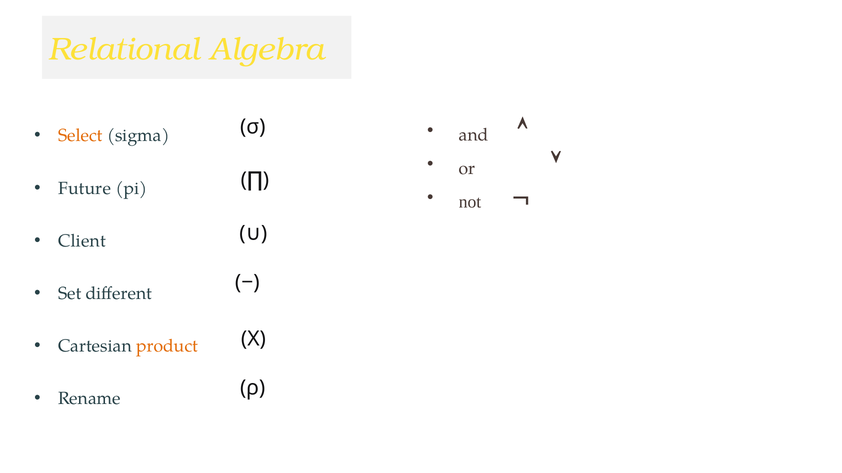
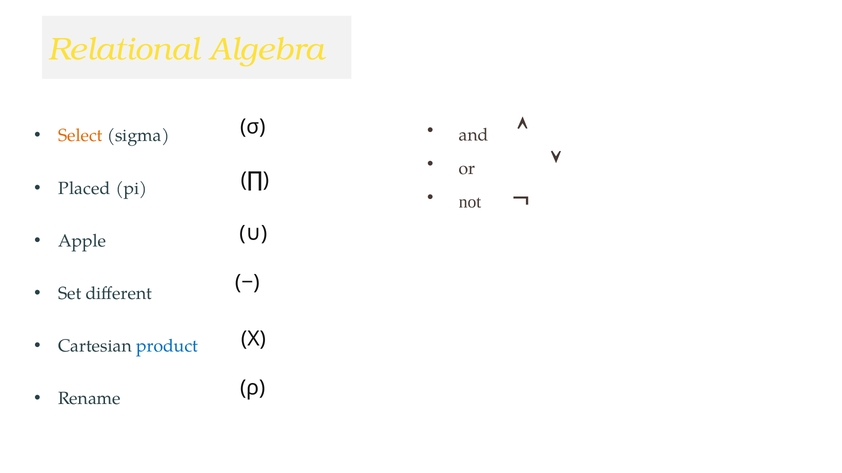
Future: Future -> Placed
Client: Client -> Apple
product colour: orange -> blue
